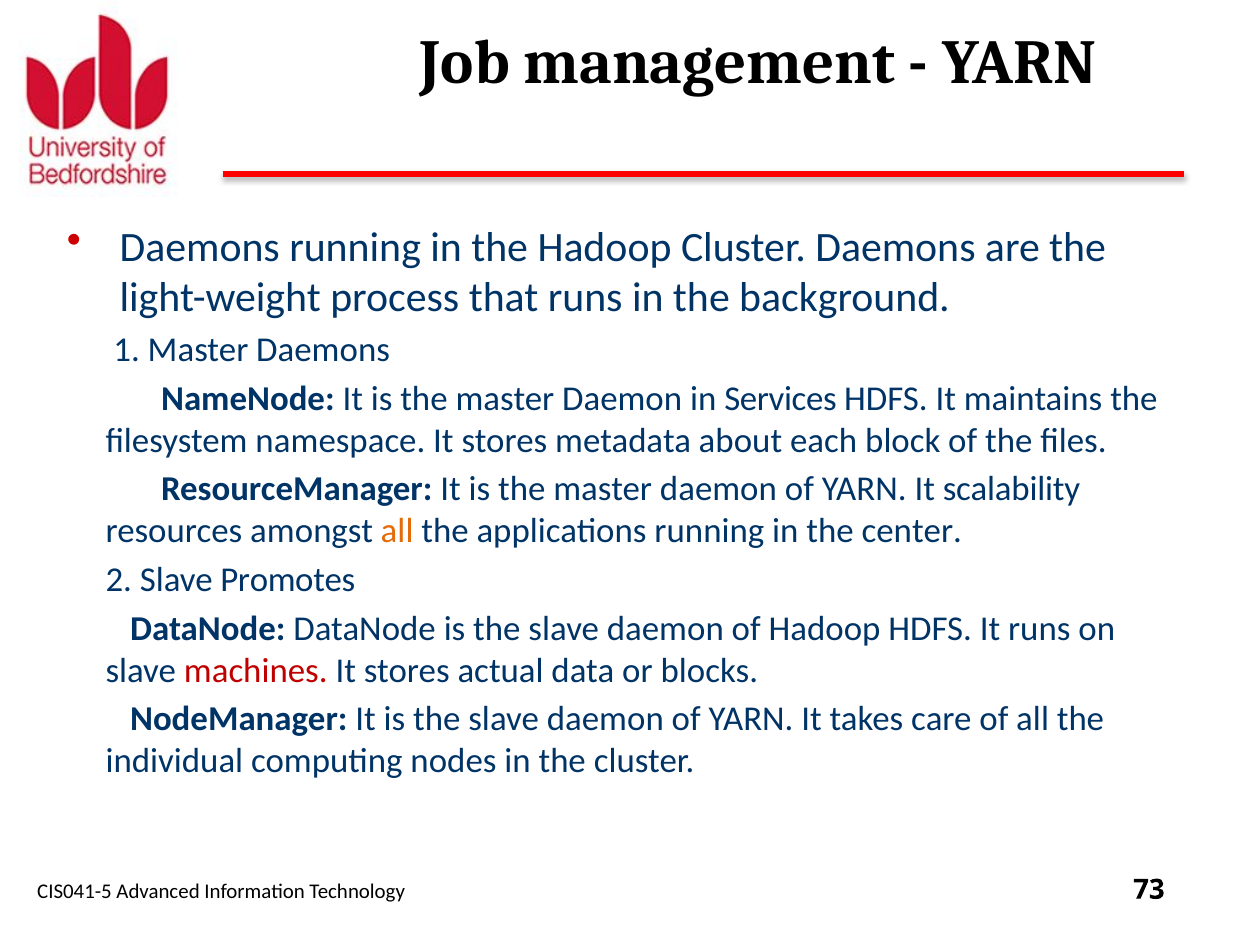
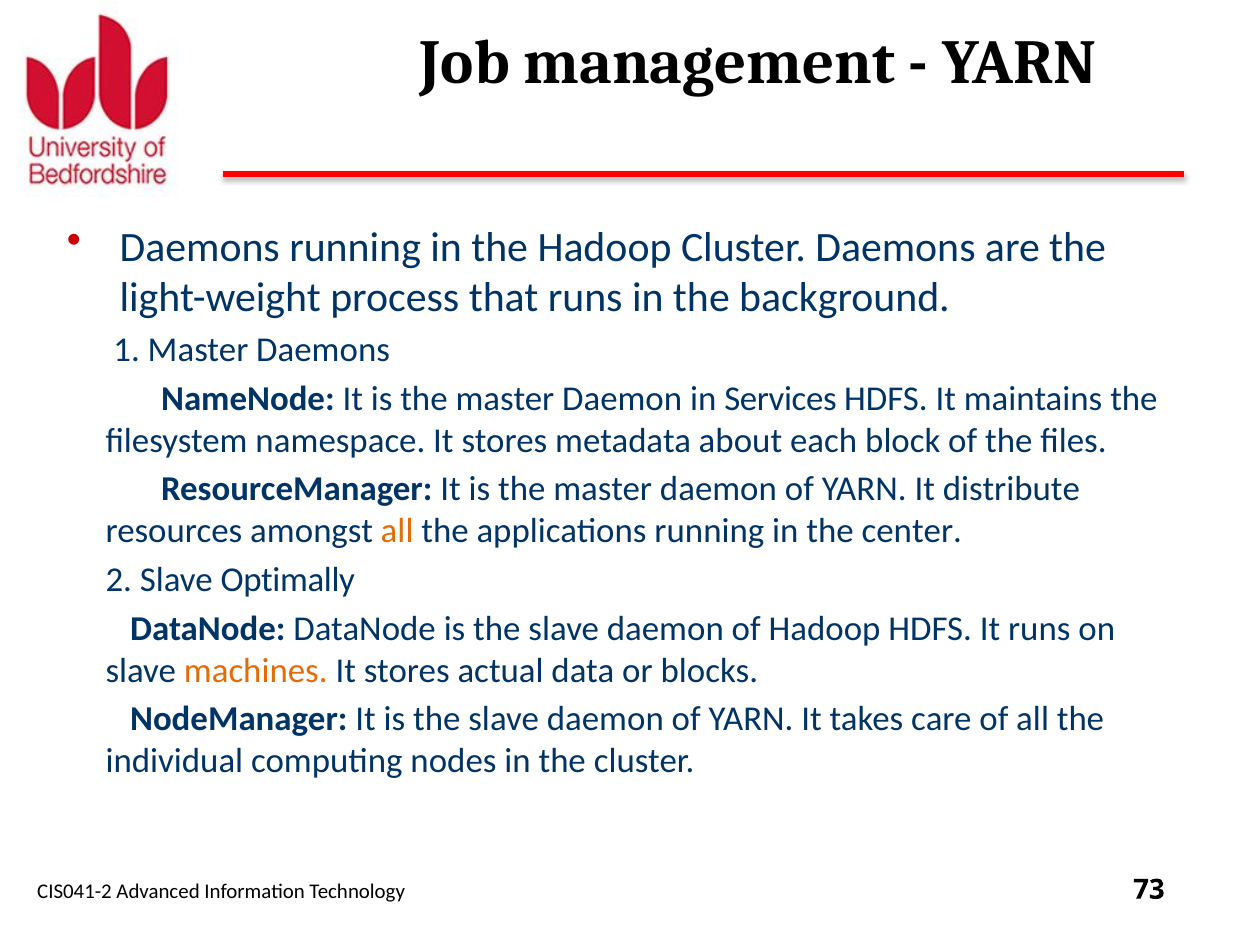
scalability: scalability -> distribute
Promotes: Promotes -> Optimally
machines colour: red -> orange
CIS041-5: CIS041-5 -> CIS041-2
